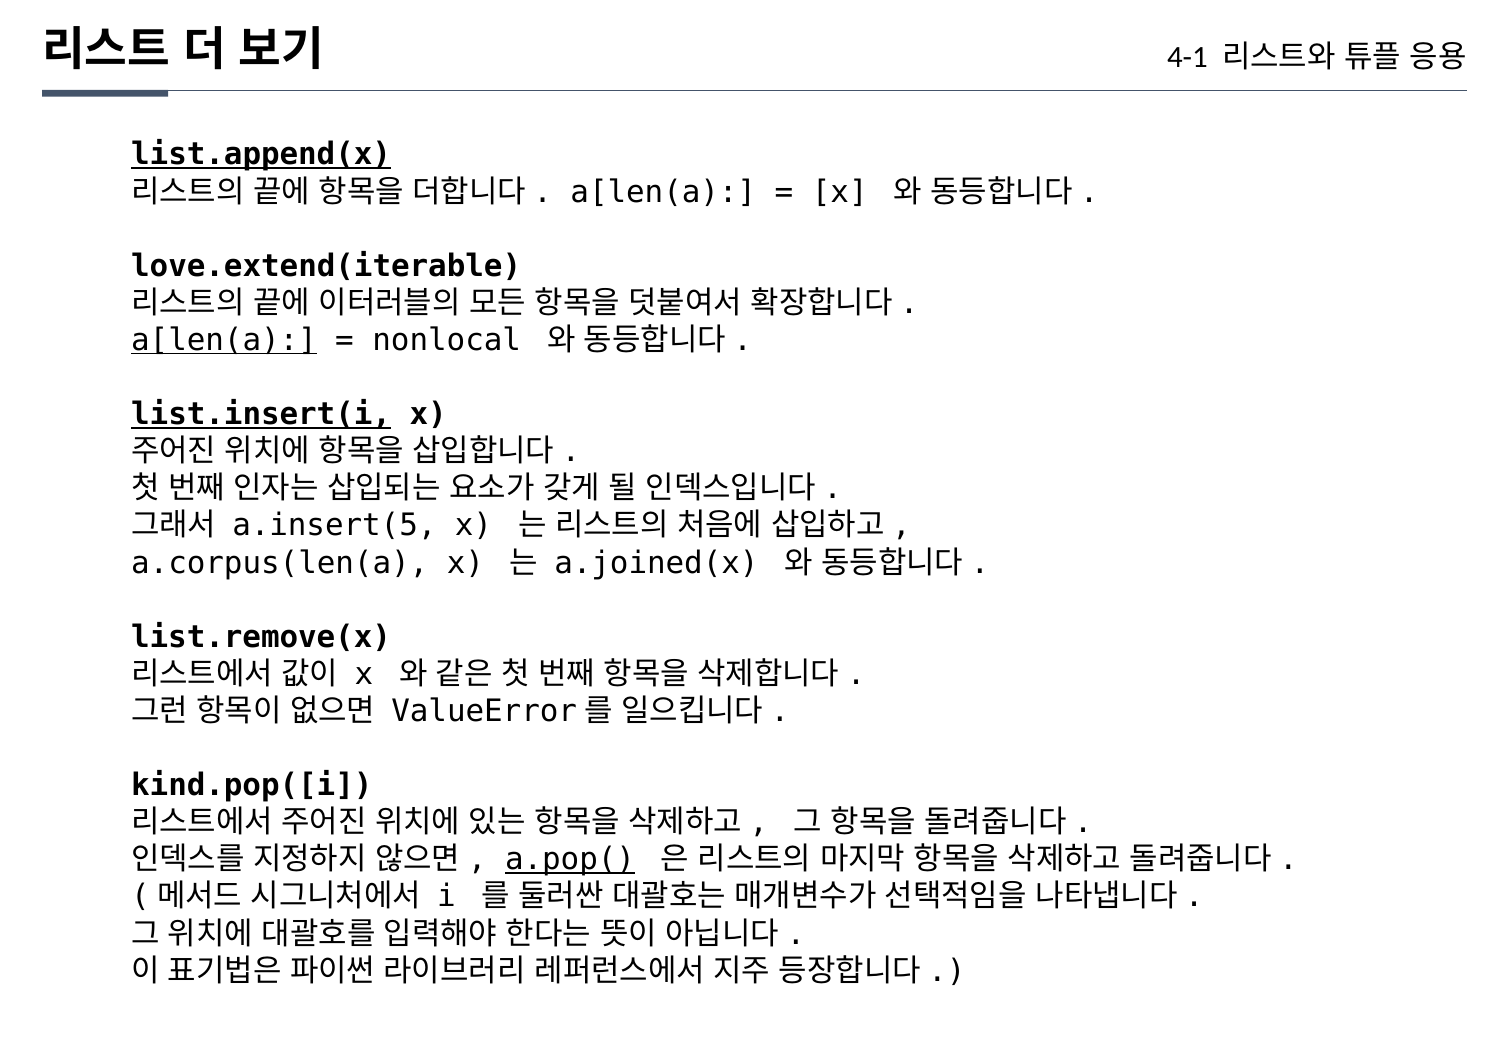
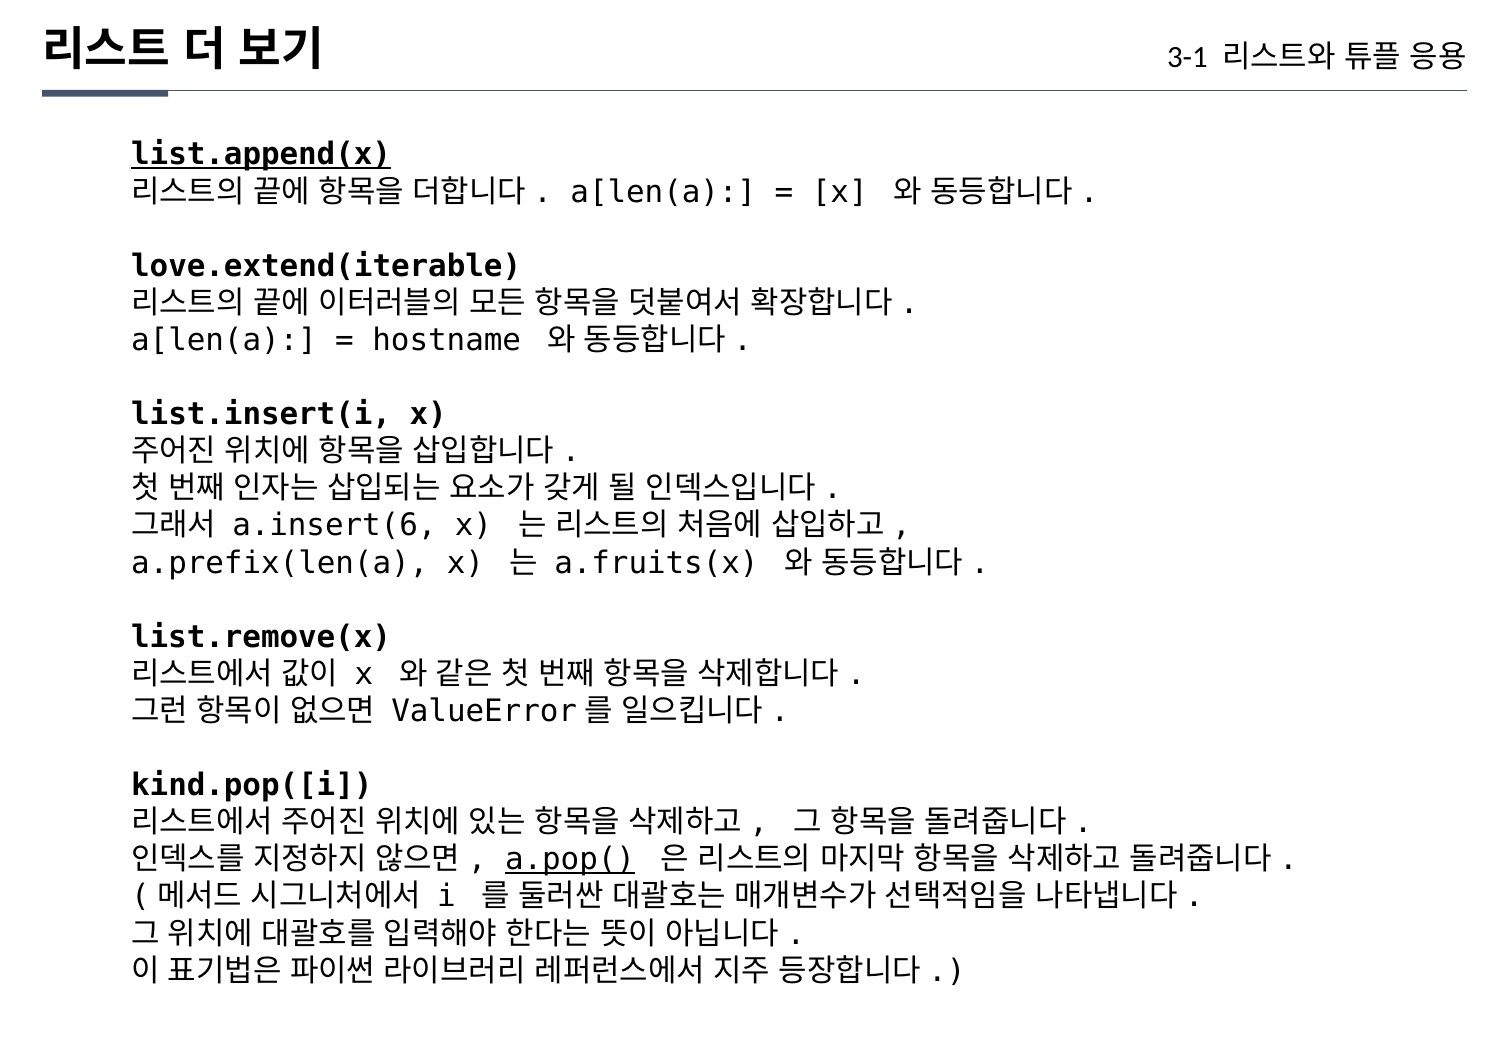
4-1: 4-1 -> 3-1
a[len(a at (224, 340) underline: present -> none
nonlocal: nonlocal -> hostname
list.insert(i underline: present -> none
a.insert(5: a.insert(5 -> a.insert(6
a.corpus(len(a: a.corpus(len(a -> a.prefix(len(a
a.joined(x: a.joined(x -> a.fruits(x
